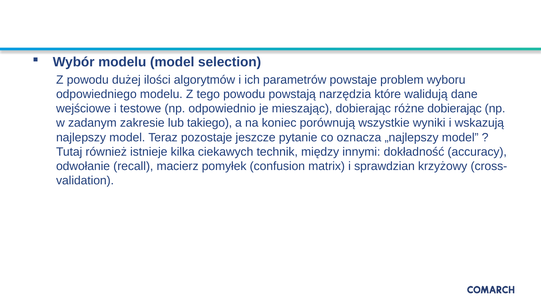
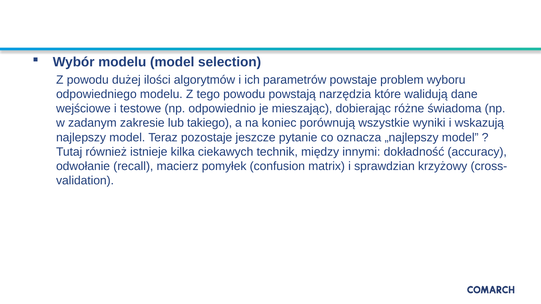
różne dobierając: dobierając -> świadoma
